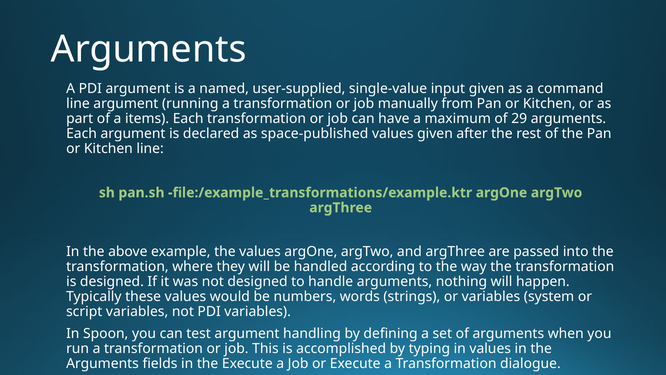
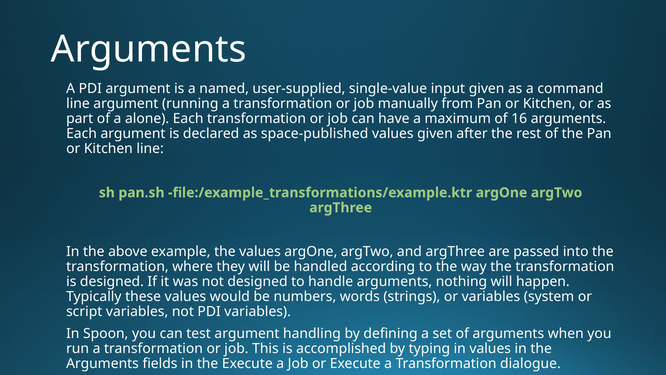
items: items -> alone
29: 29 -> 16
